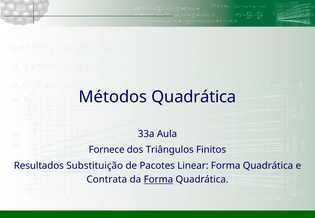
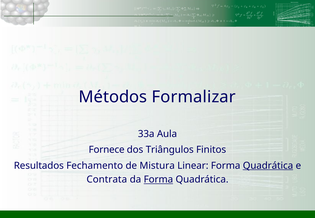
Métodos Quadrática: Quadrática -> Formalizar
Substituição: Substituição -> Fechamento
Pacotes: Pacotes -> Mistura
Quadrática at (268, 166) underline: none -> present
